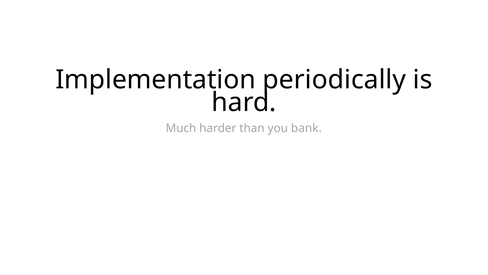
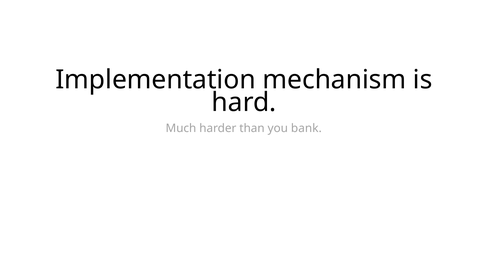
periodically: periodically -> mechanism
